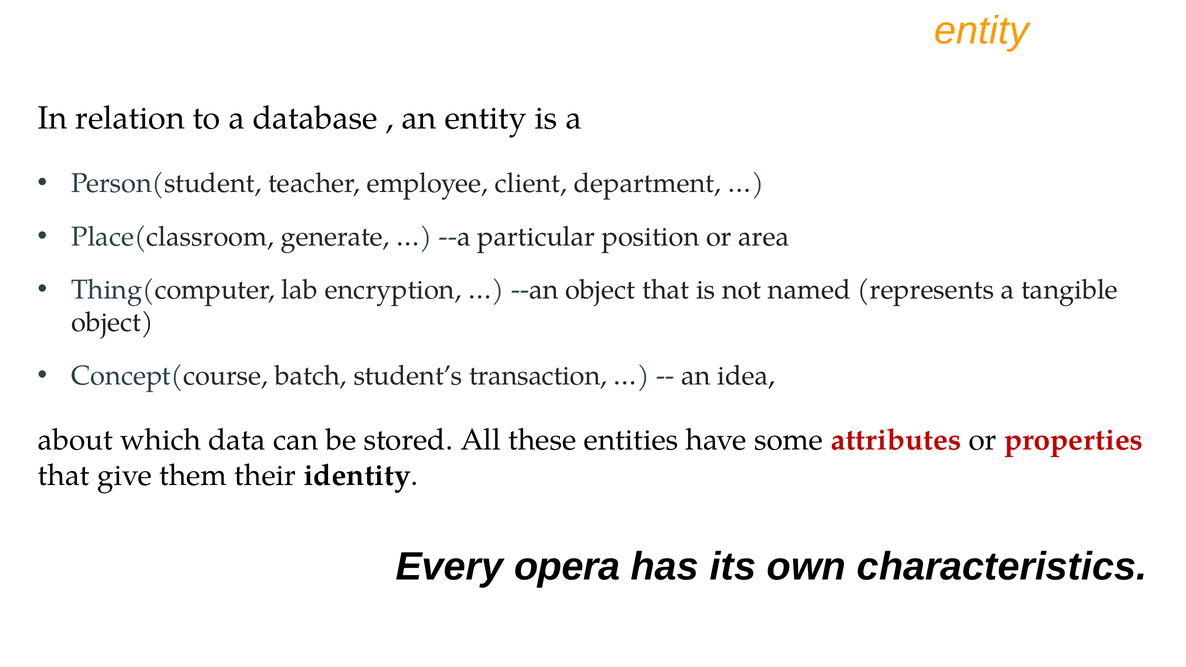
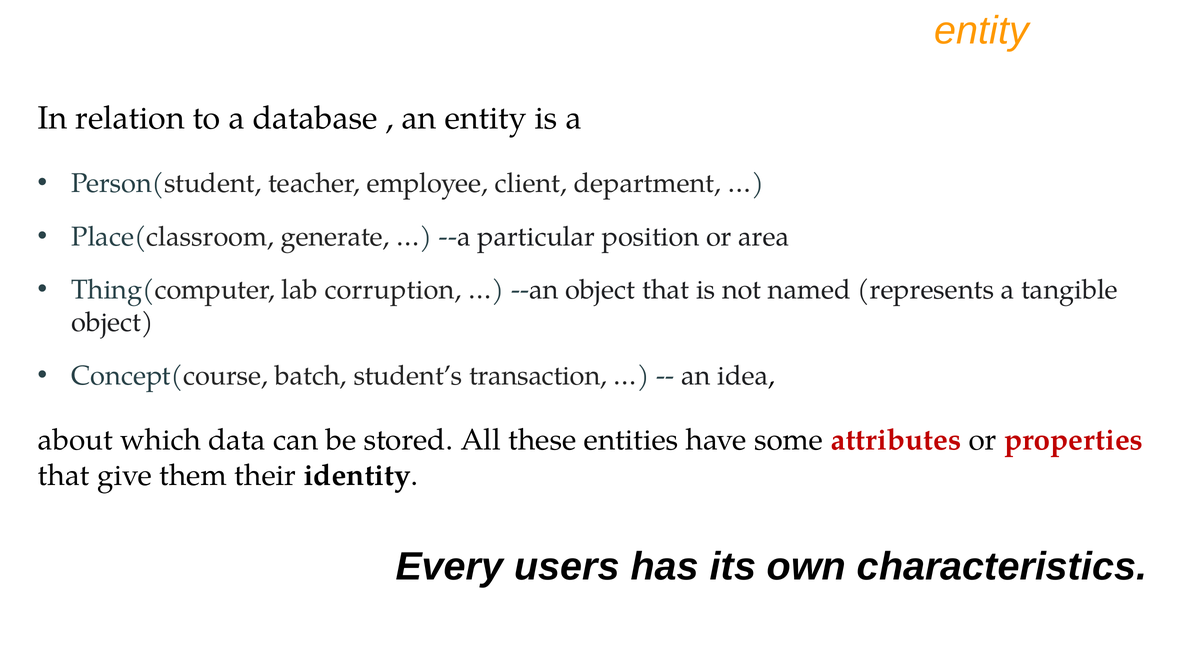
encryption: encryption -> corruption
opera: opera -> users
